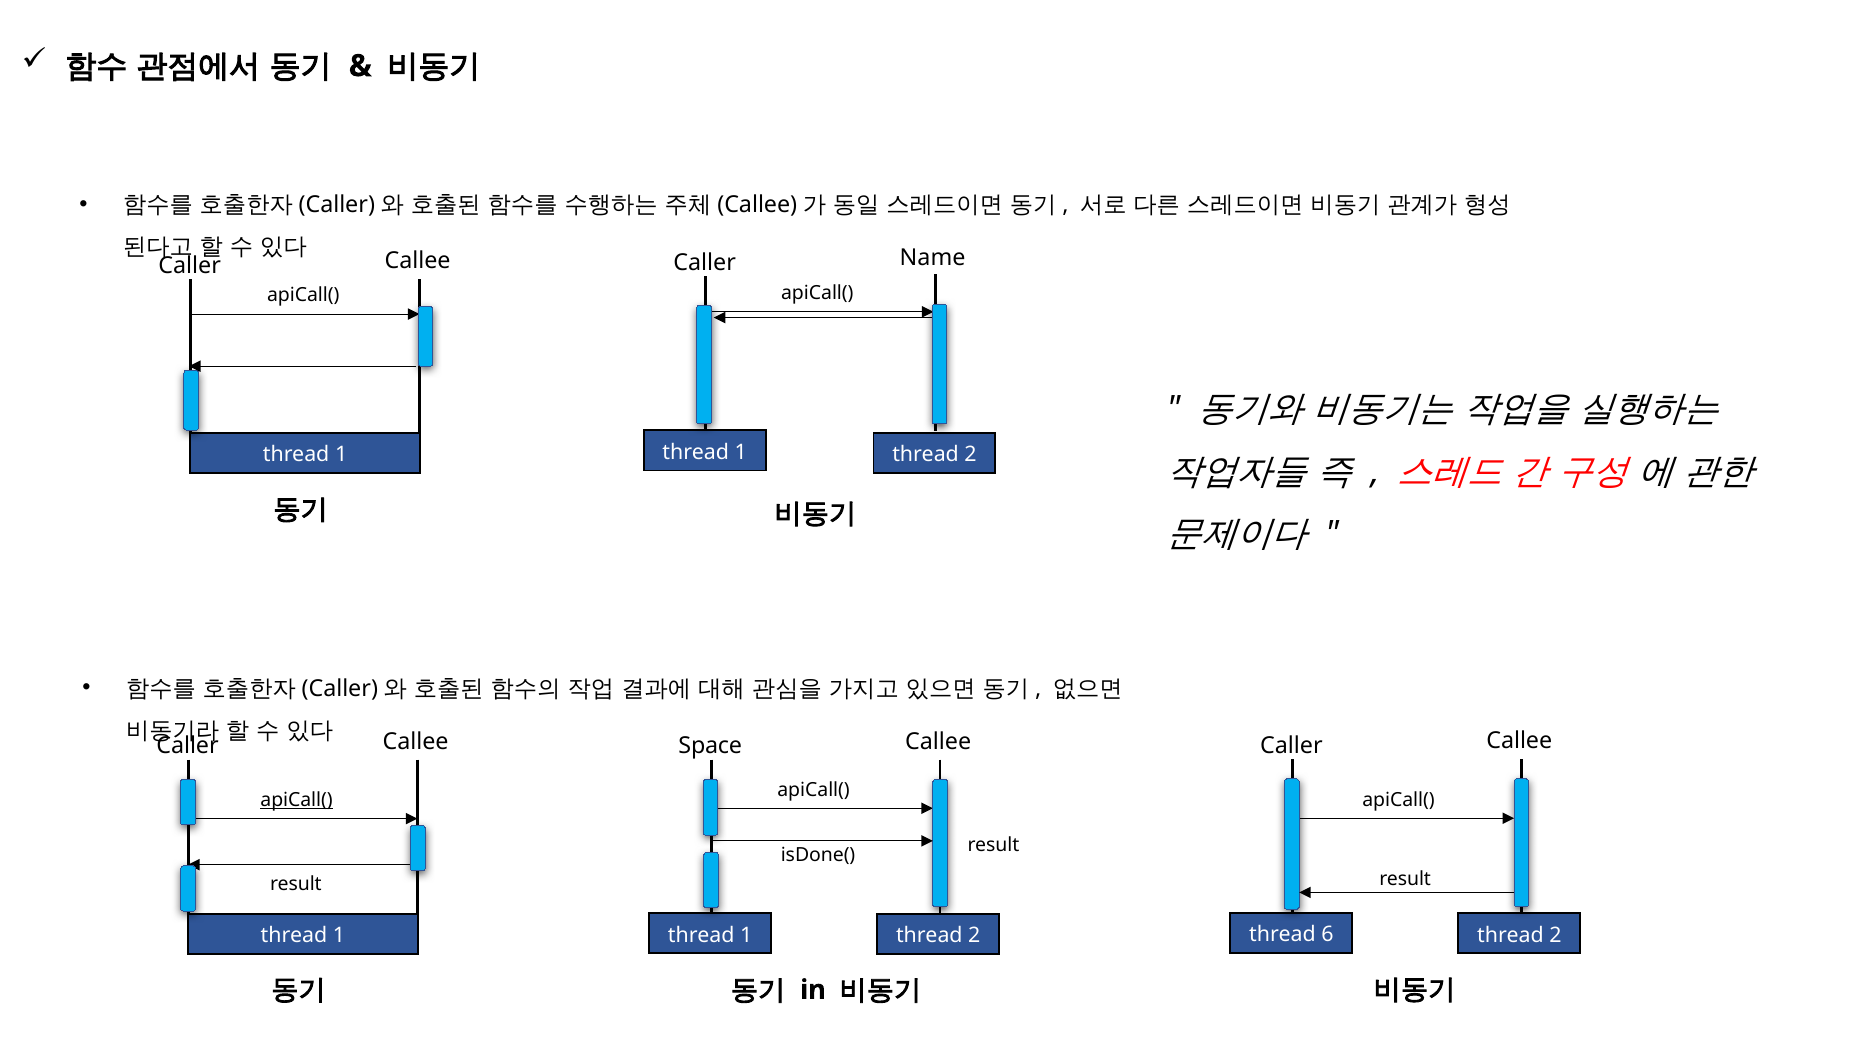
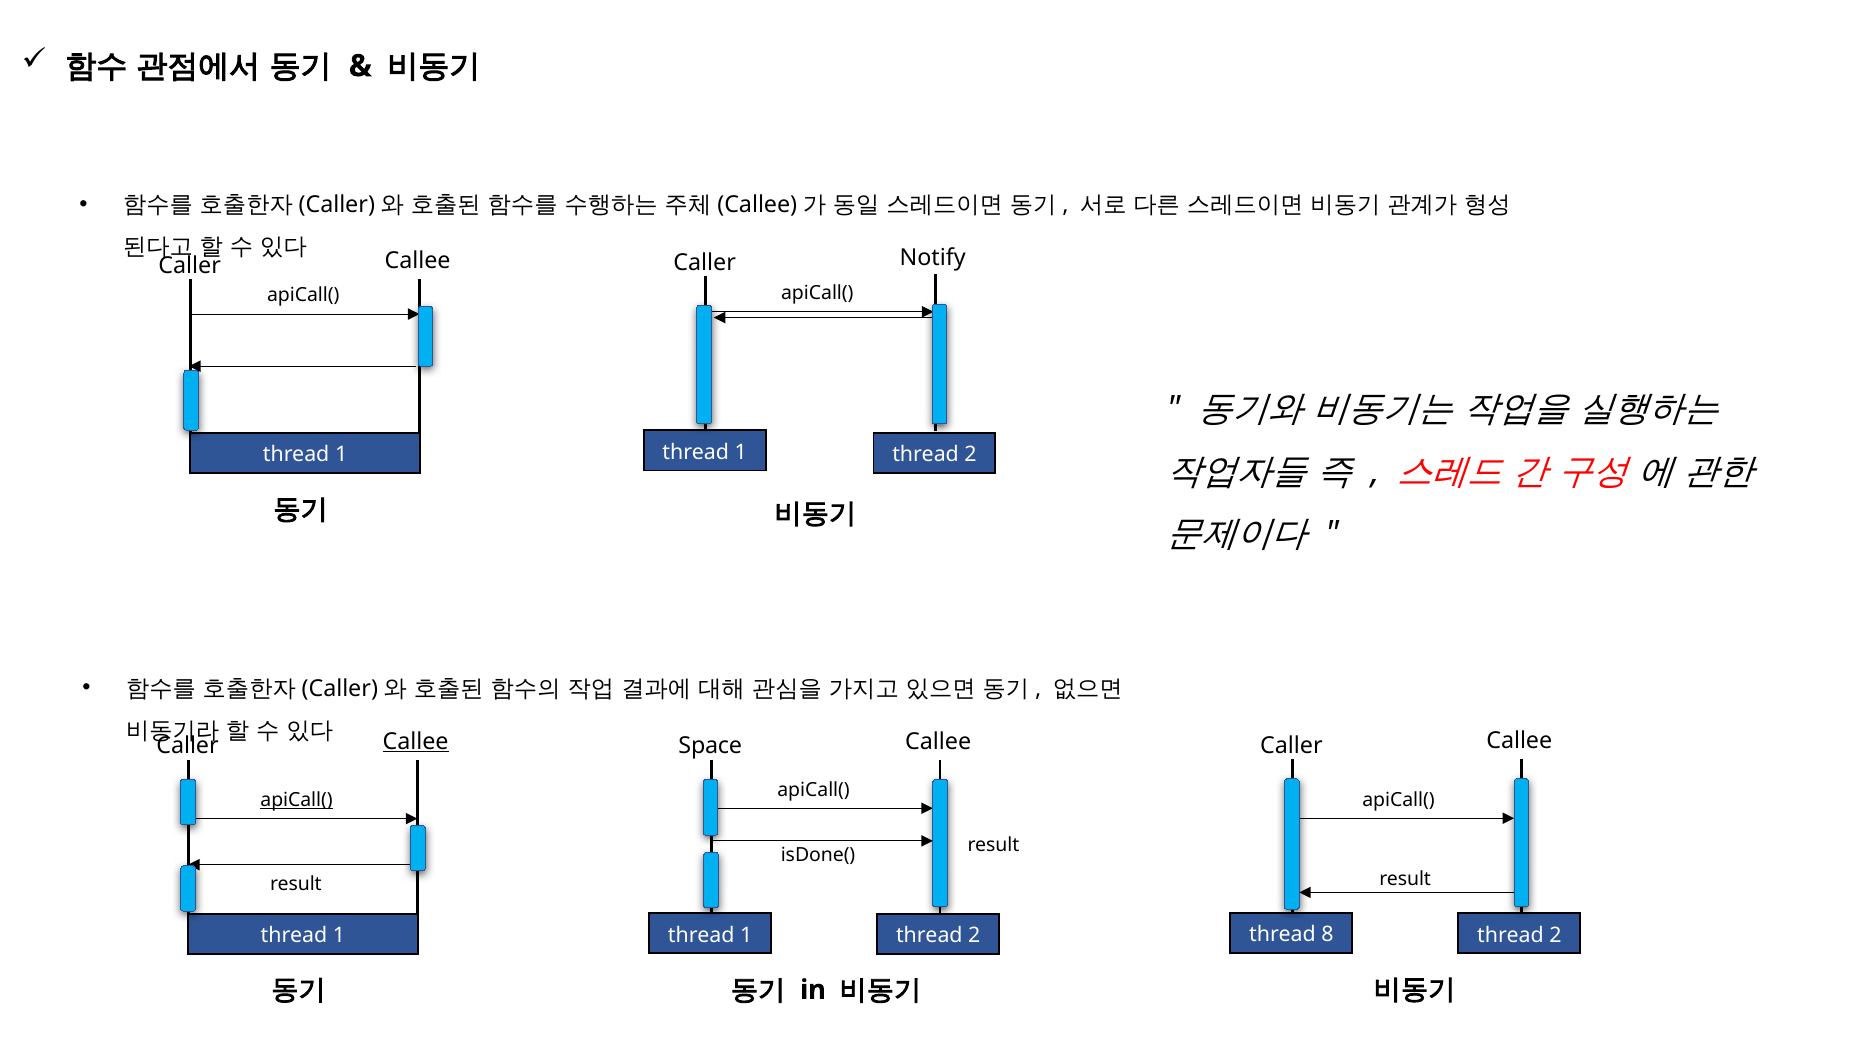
Name: Name -> Notify
Callee at (416, 742) underline: none -> present
6: 6 -> 8
